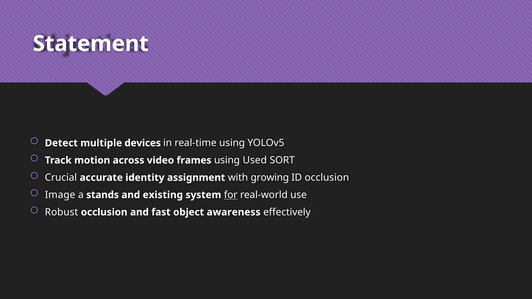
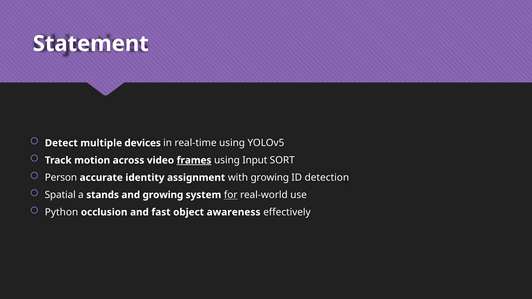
frames underline: none -> present
Used: Used -> Input
Crucial: Crucial -> Person
ID occlusion: occlusion -> detection
Image: Image -> Spatial
and existing: existing -> growing
Robust: Robust -> Python
